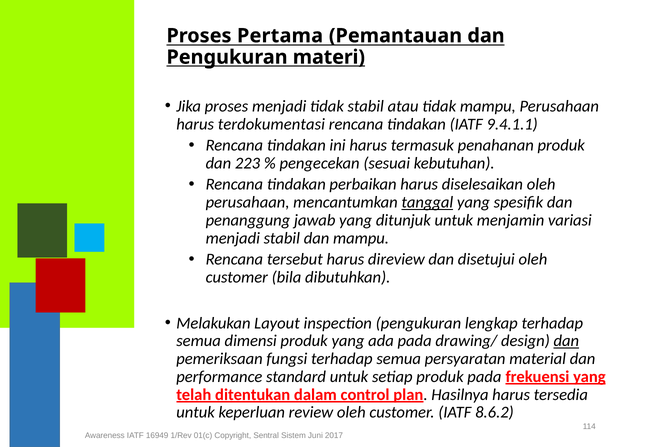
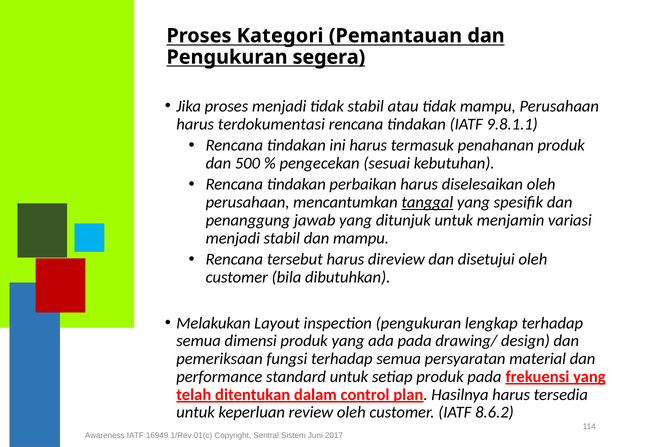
Pertama: Pertama -> Kategori
materi: materi -> segera
9.4.1.1: 9.4.1.1 -> 9.8.1.1
223: 223 -> 500
dan at (566, 341) underline: present -> none
